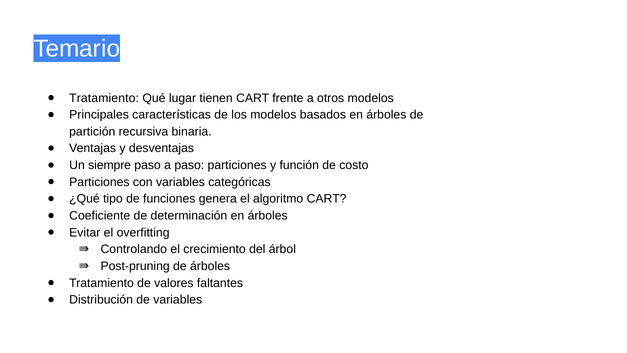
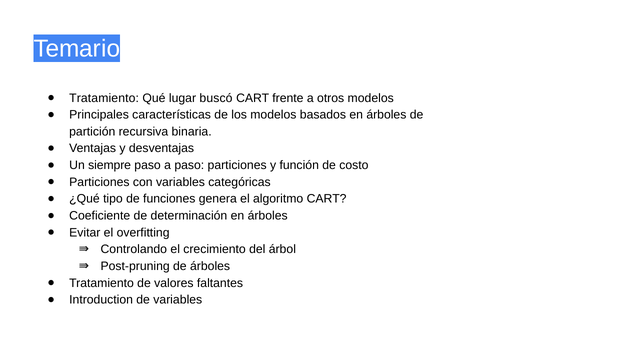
tienen: tienen -> buscó
Distribución: Distribución -> Introduction
